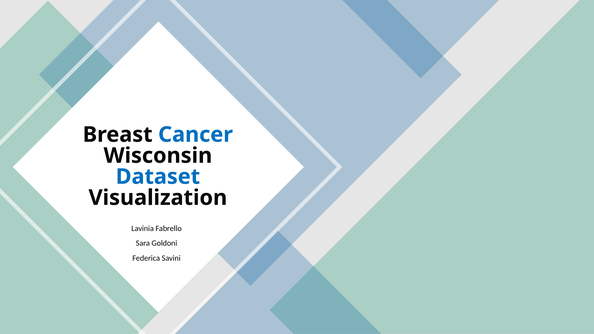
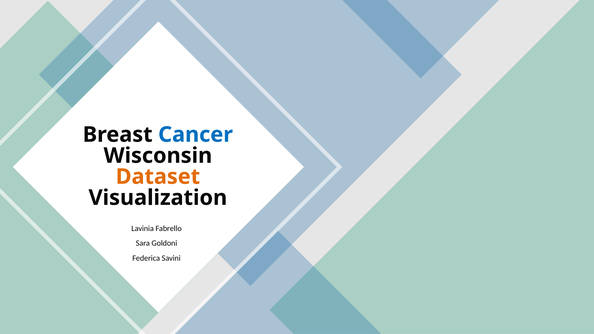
Dataset colour: blue -> orange
